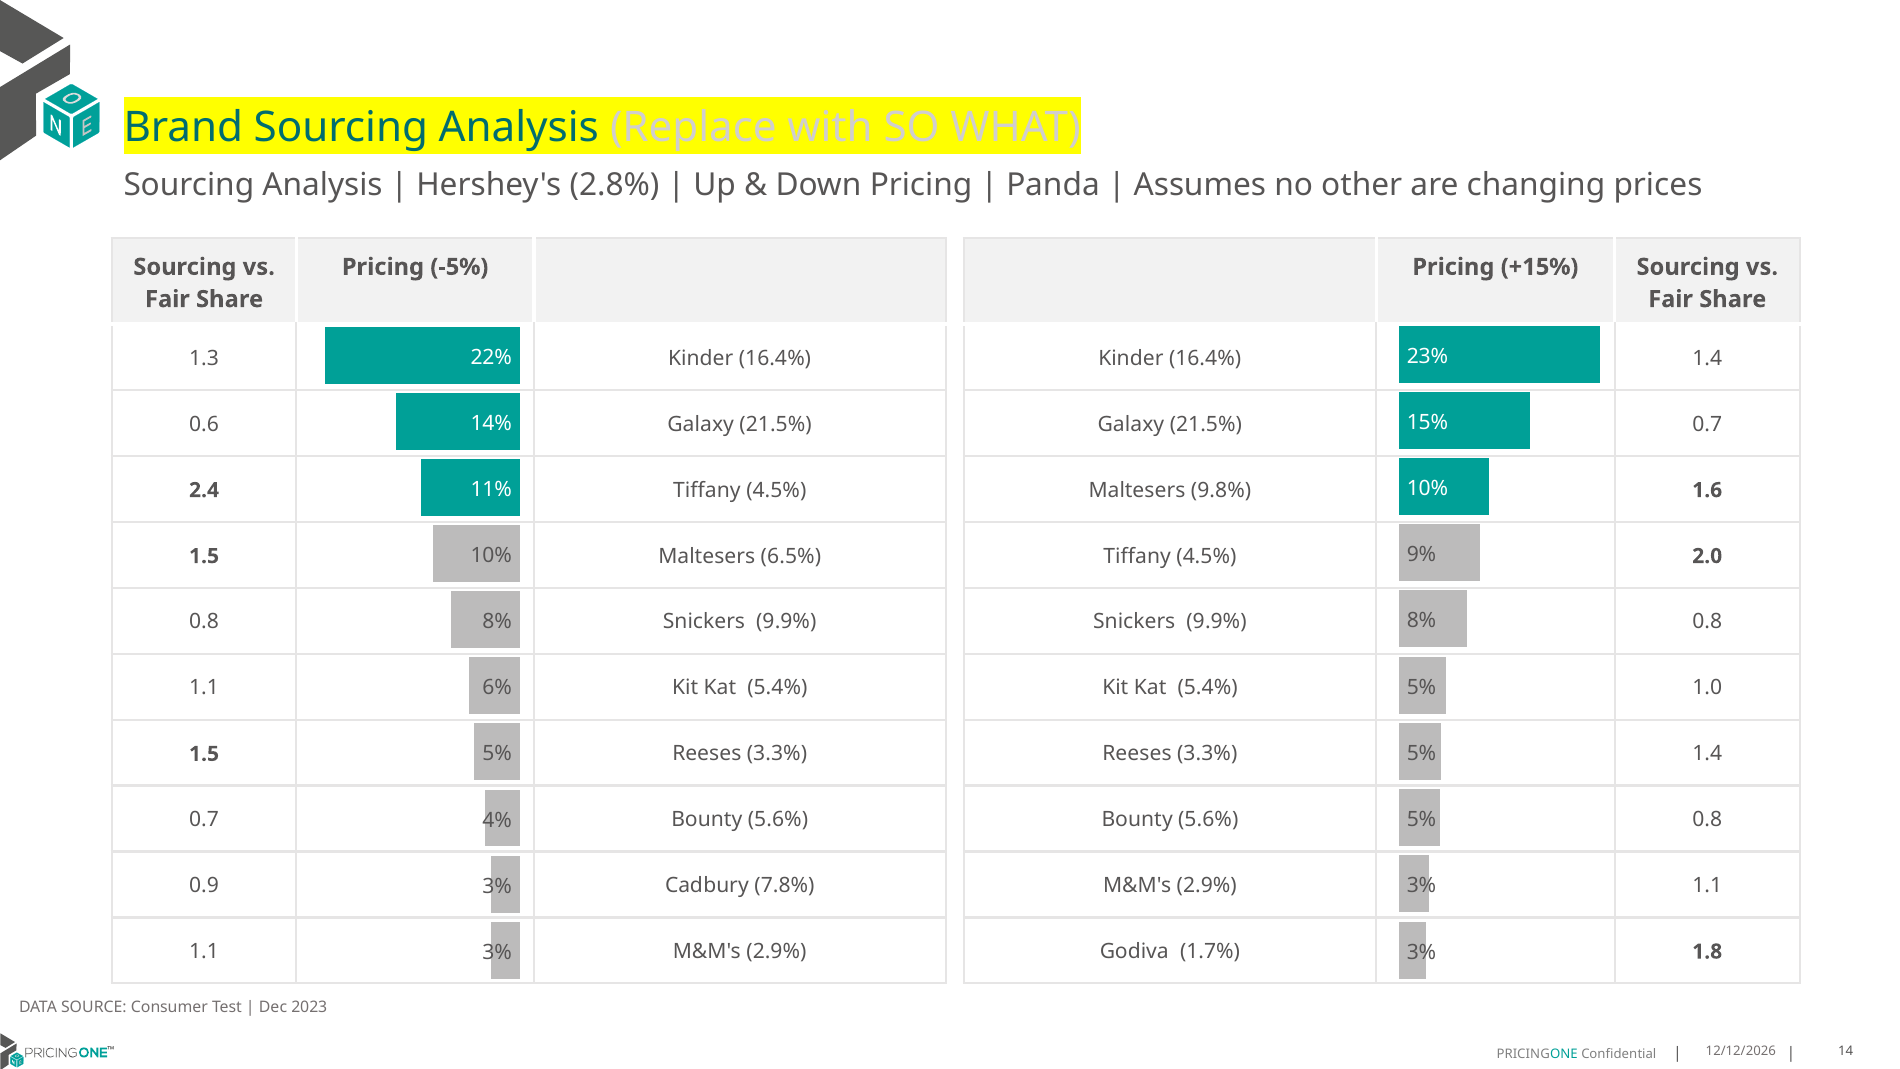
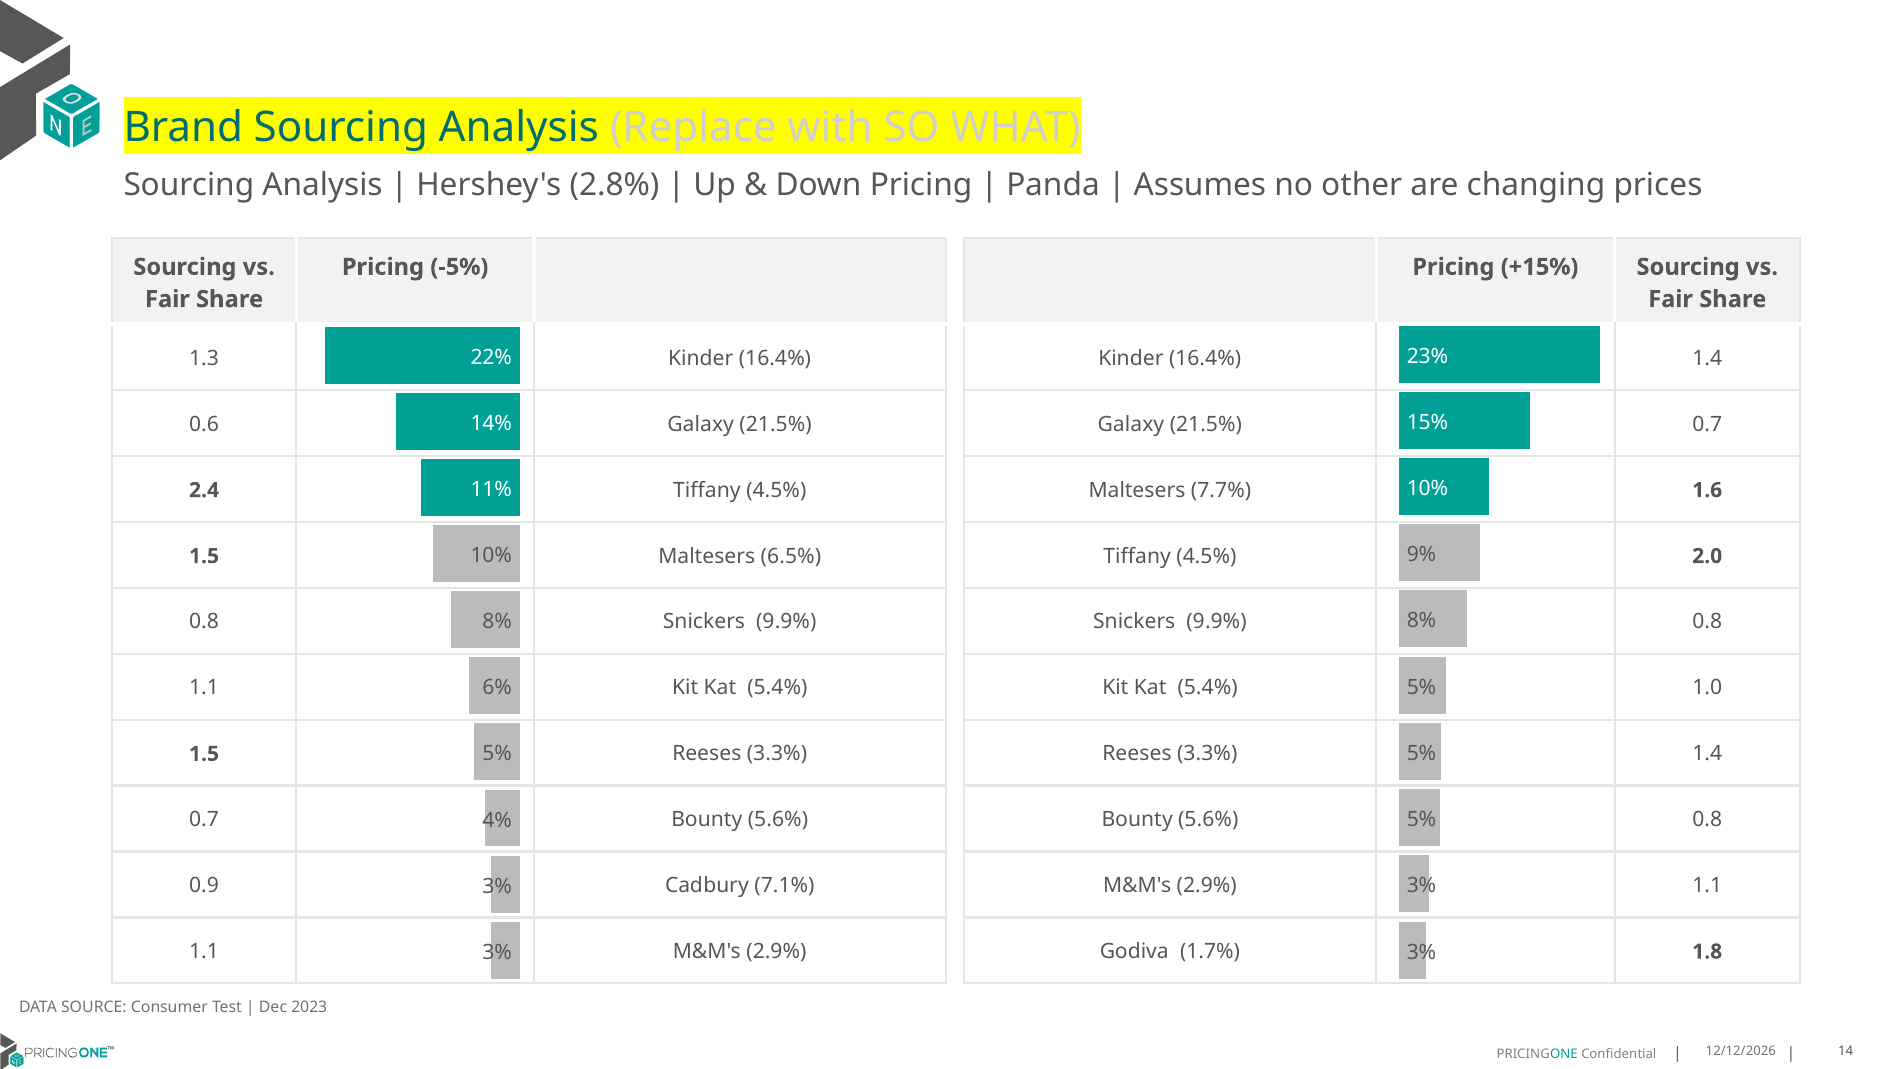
9.8%: 9.8% -> 7.7%
7.8%: 7.8% -> 7.1%
